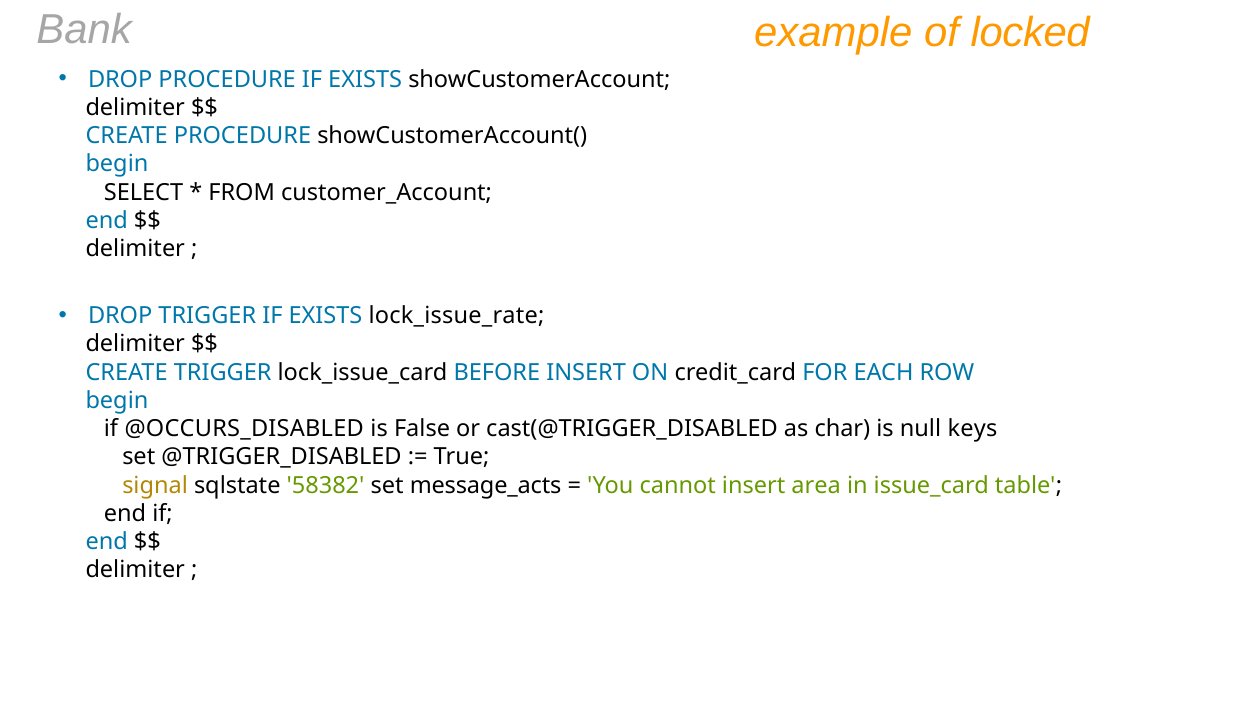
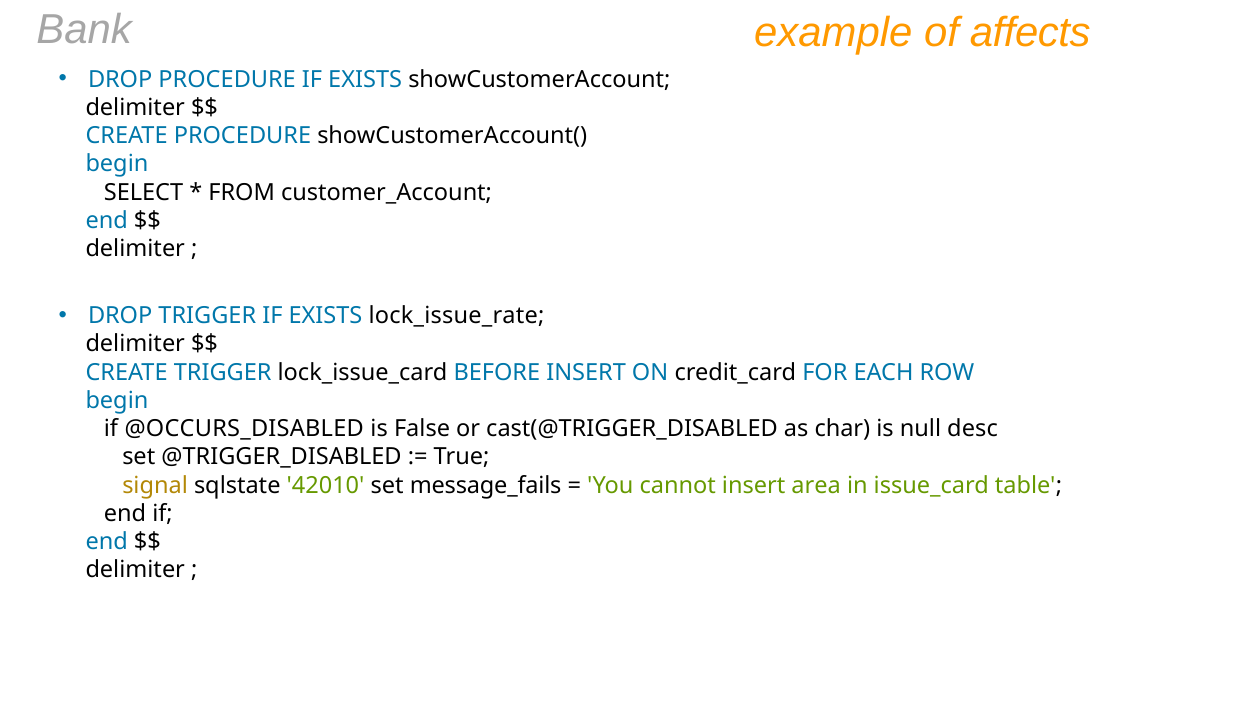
locked: locked -> affects
keys: keys -> desc
58382: 58382 -> 42010
message_acts: message_acts -> message_fails
